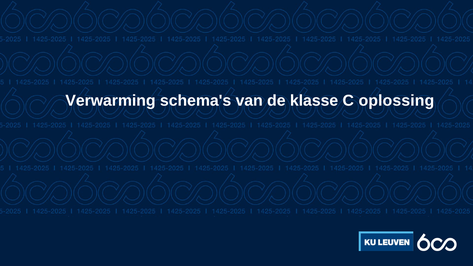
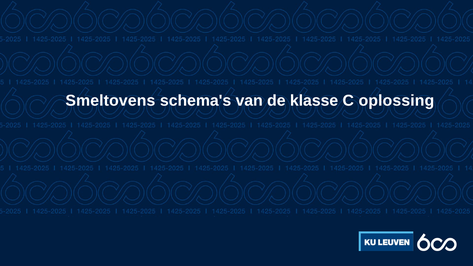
Verwarming: Verwarming -> Smeltovens
